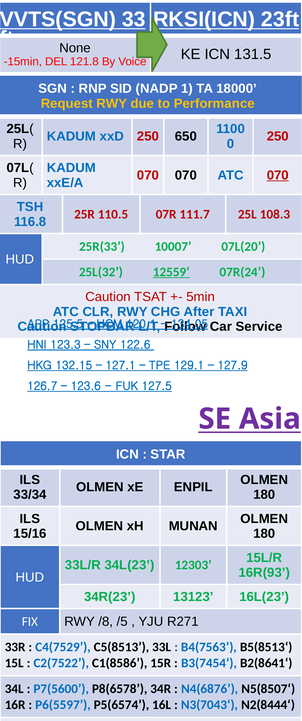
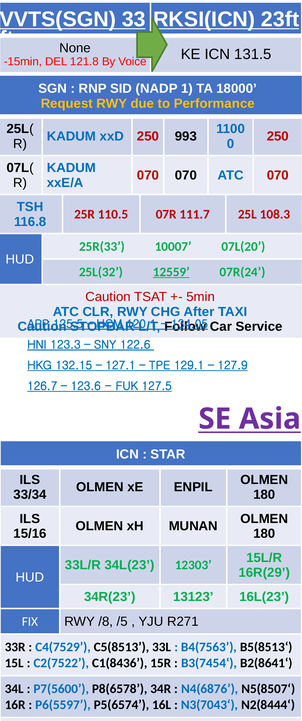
650: 650 -> 993
070 at (278, 176) underline: present -> none
16R(93: 16R(93 -> 16R(29
C1(8586: C1(8586 -> C1(8436
